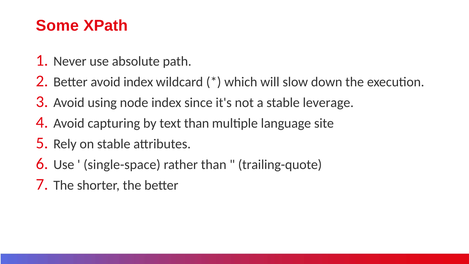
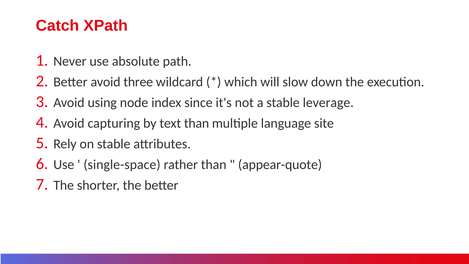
Some: Some -> Catch
avoid index: index -> three
trailing-quote: trailing-quote -> appear-quote
